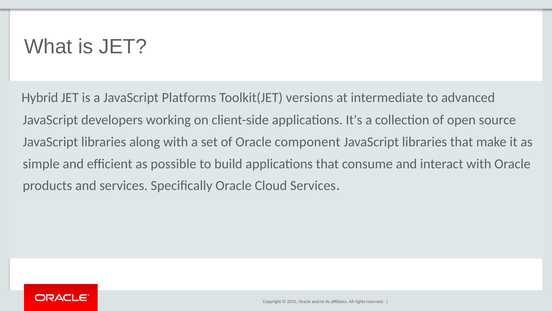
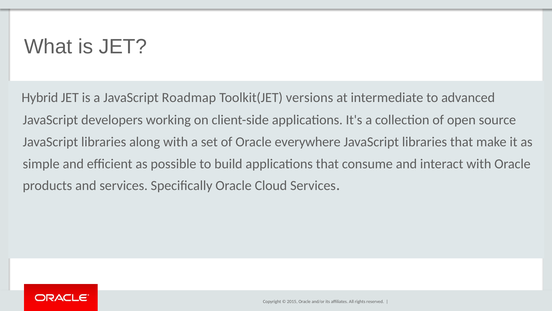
Platforms: Platforms -> Roadmap
component: component -> everywhere
